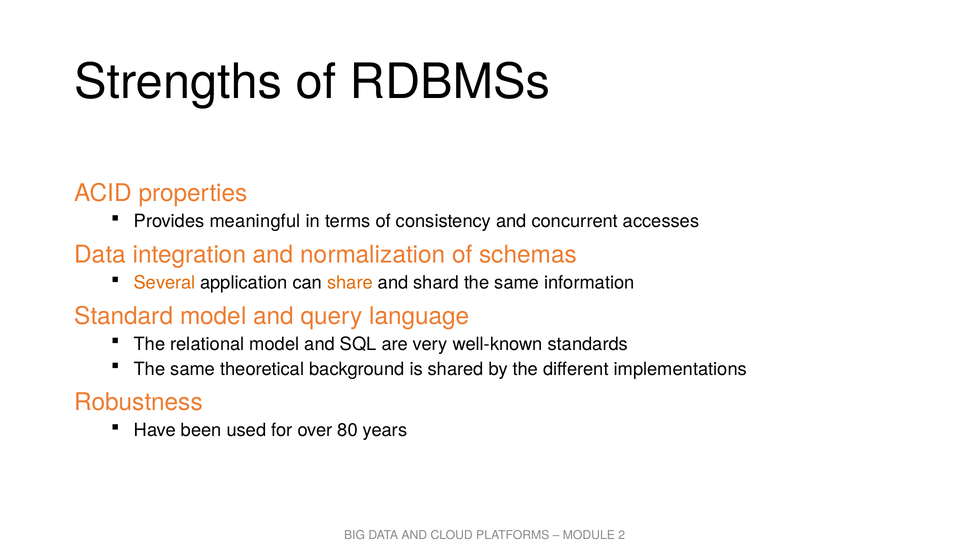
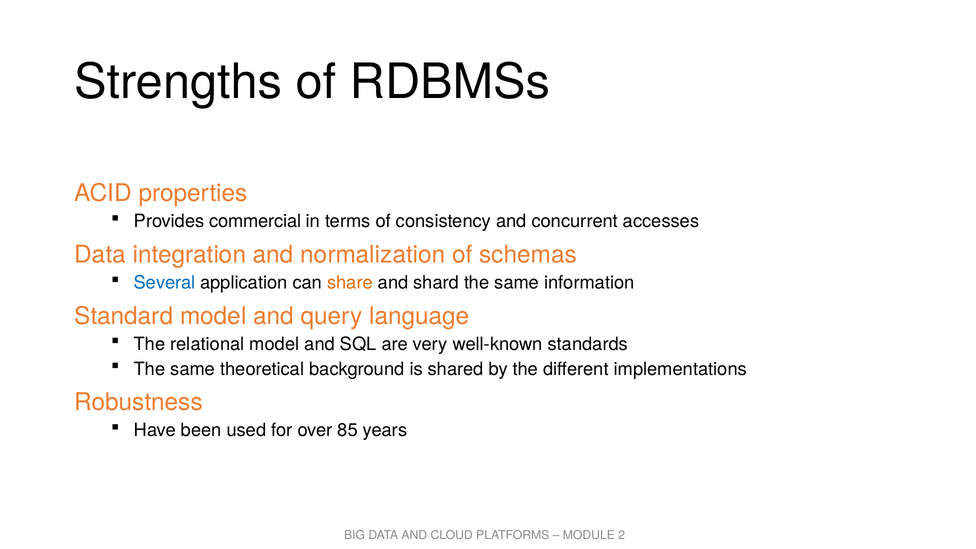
meaningful: meaningful -> commercial
Several colour: orange -> blue
80: 80 -> 85
